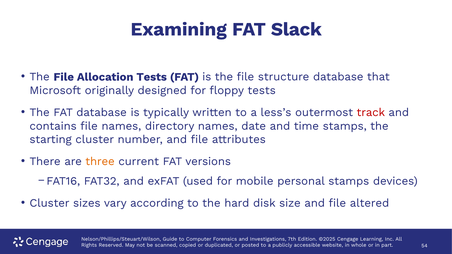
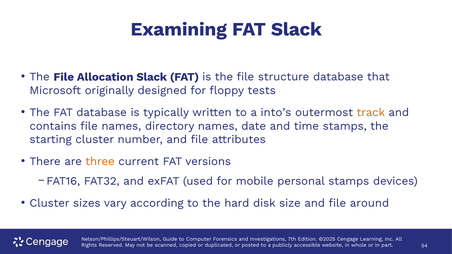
Allocation Tests: Tests -> Slack
less’s: less’s -> into’s
track colour: red -> orange
altered: altered -> around
